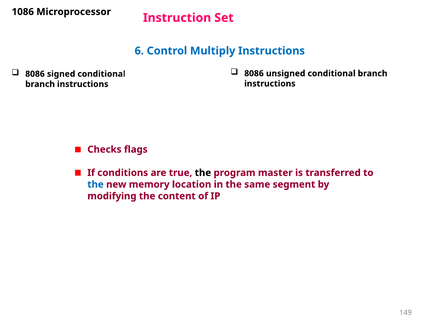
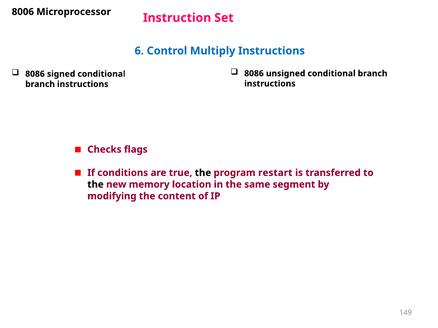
1086: 1086 -> 8006
master: master -> restart
the at (96, 185) colour: blue -> black
